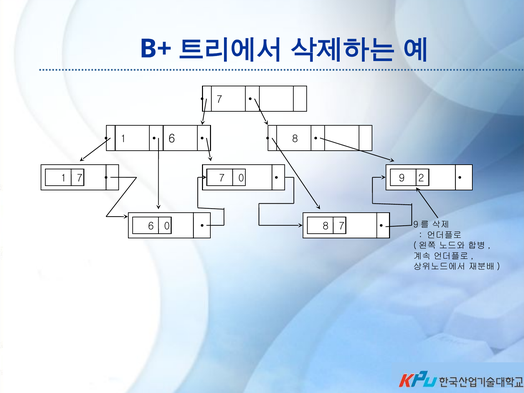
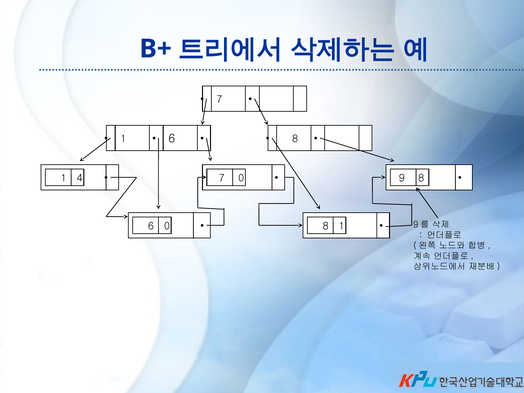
1 7: 7 -> 4
9 2: 2 -> 8
8 7: 7 -> 1
